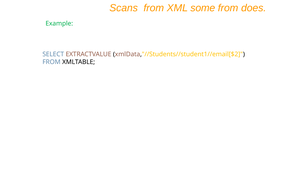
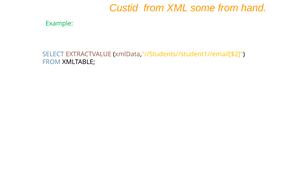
Scans: Scans -> Custid
does: does -> hand
